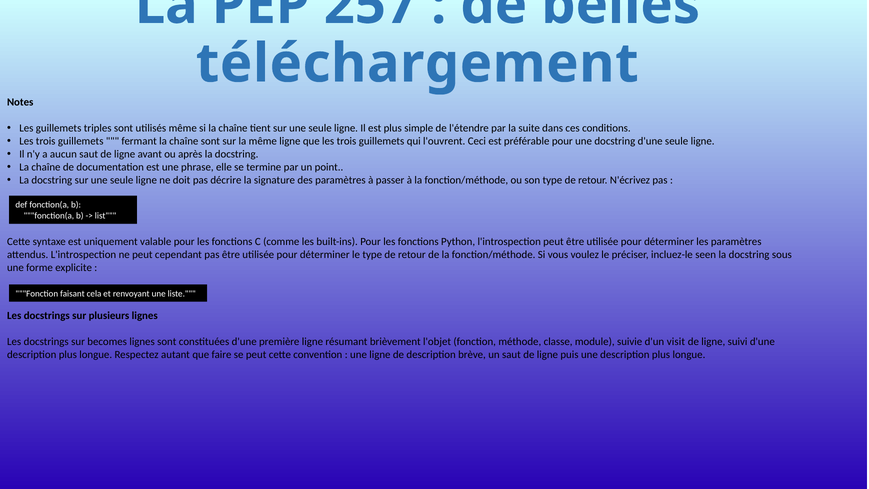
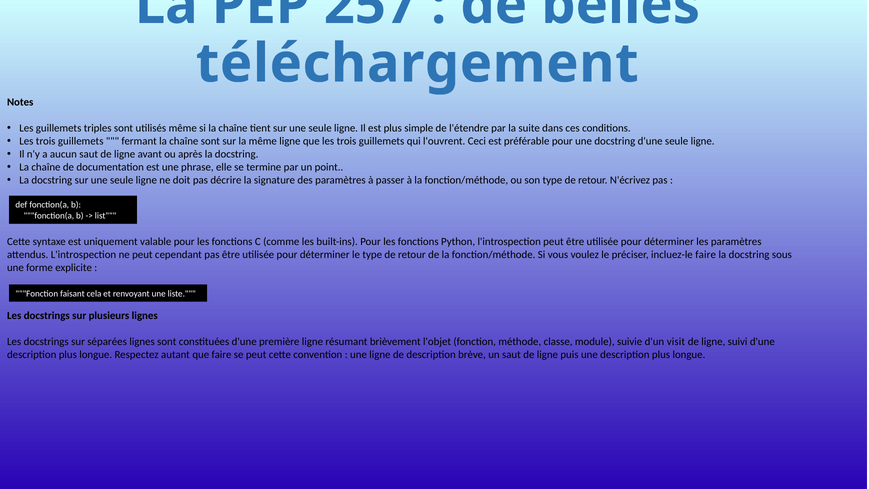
incluez-le seen: seen -> faire
becomes: becomes -> séparées
